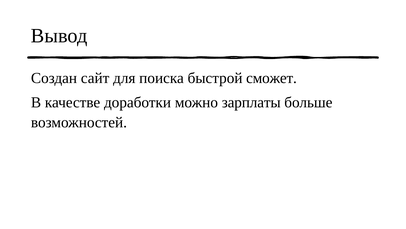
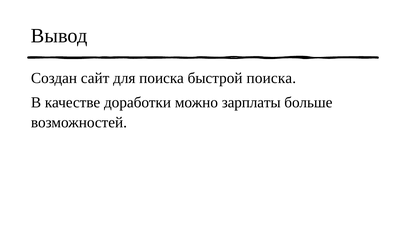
быстрой сможет: сможет -> поиска
